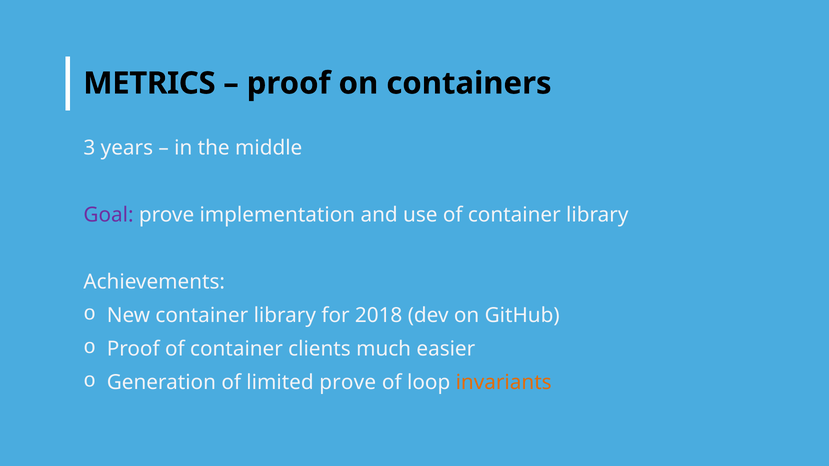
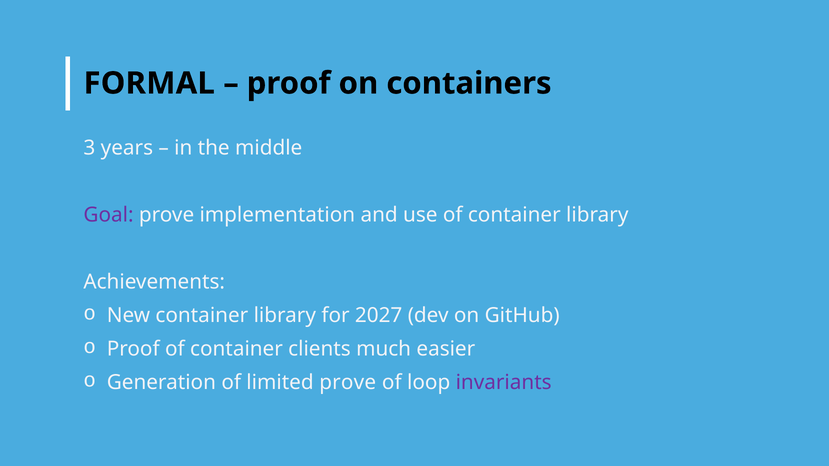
METRICS: METRICS -> FORMAL
2018: 2018 -> 2027
invariants colour: orange -> purple
